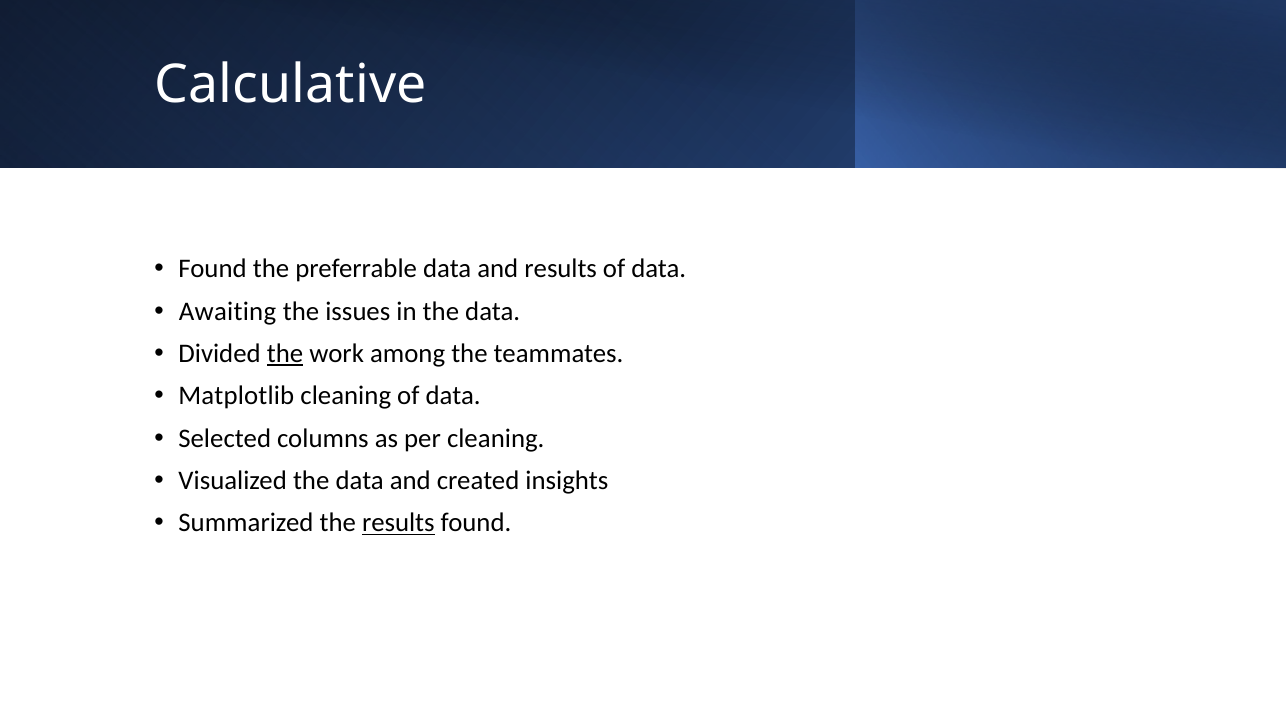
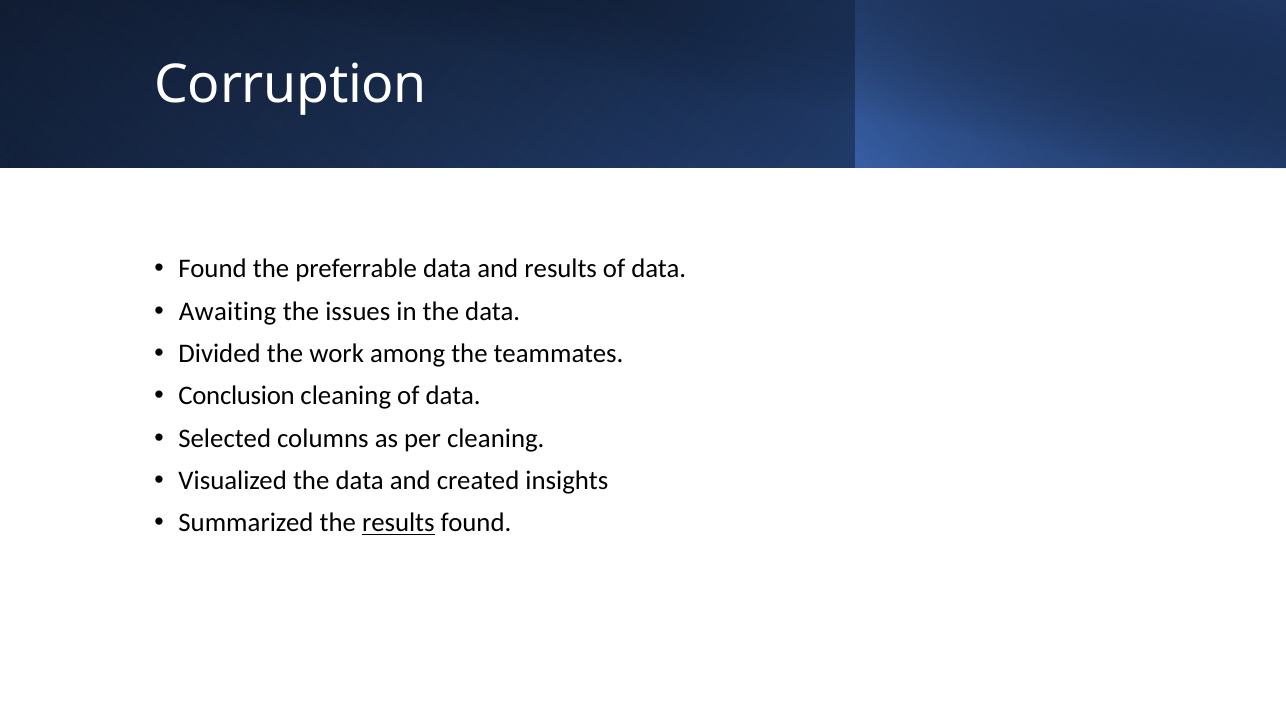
Calculative: Calculative -> Corruption
the at (285, 354) underline: present -> none
Matplotlib: Matplotlib -> Conclusion
